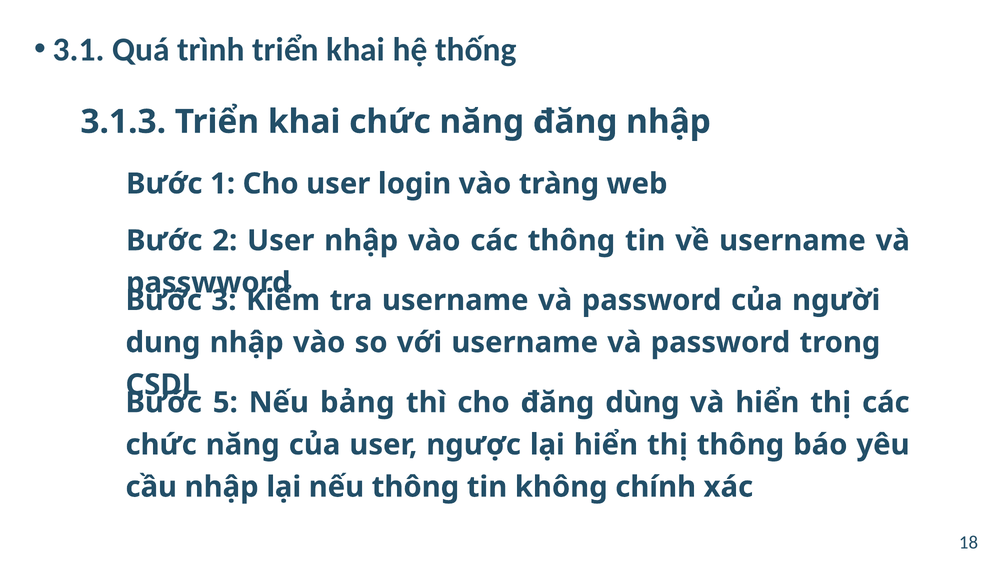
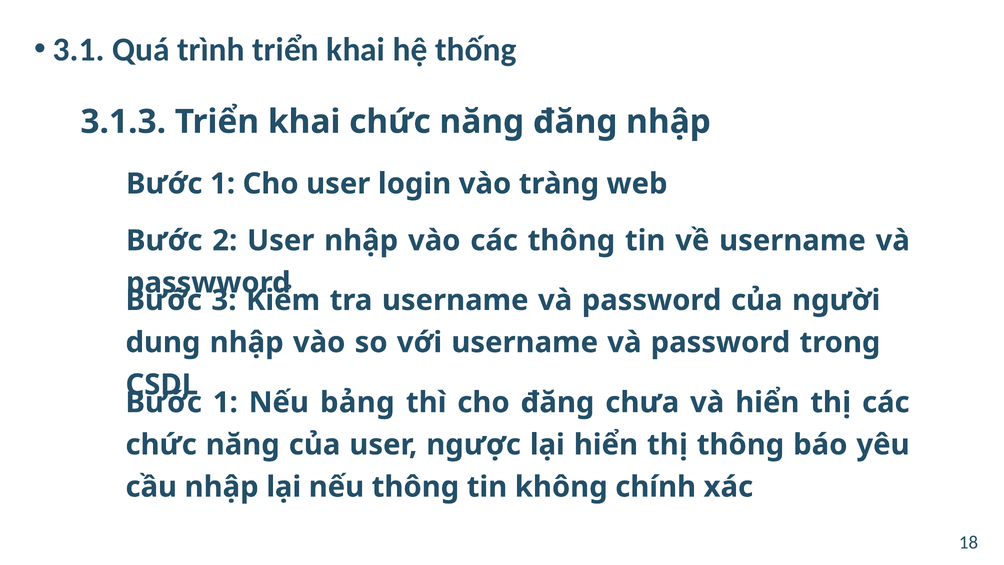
5 at (225, 402): 5 -> 1
dùng: dùng -> chưa
